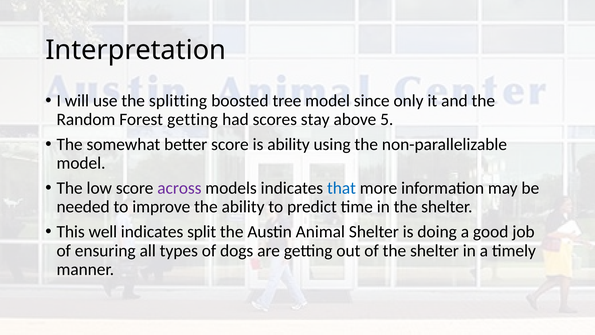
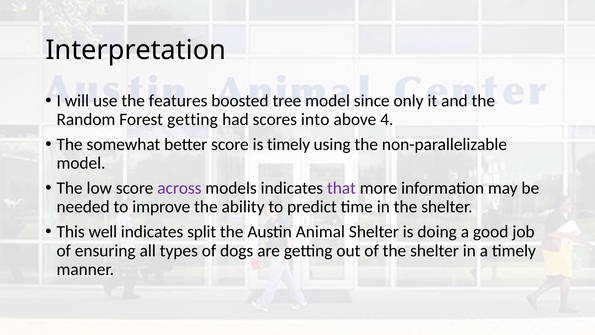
splitting: splitting -> features
stay: stay -> into
5: 5 -> 4
is ability: ability -> timely
that colour: blue -> purple
